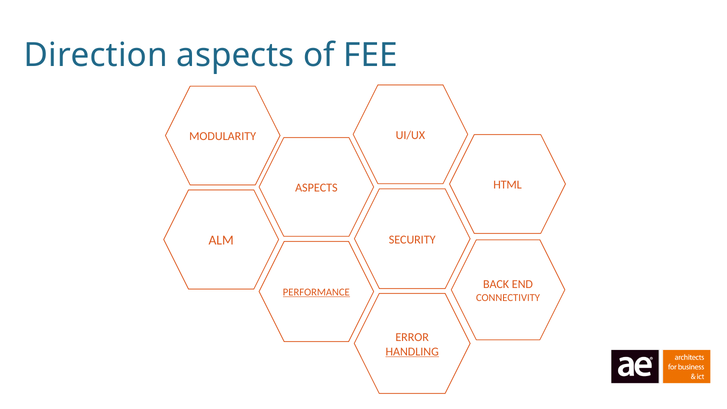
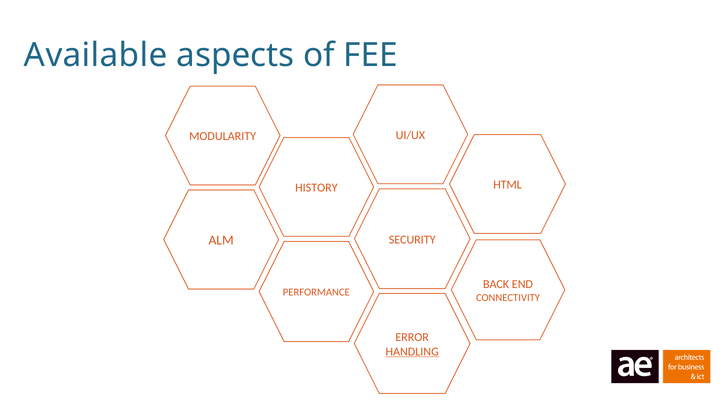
Direction: Direction -> Available
ASPECTS at (316, 188): ASPECTS -> HISTORY
PERFORMANCE underline: present -> none
